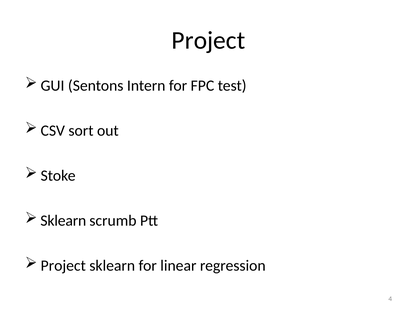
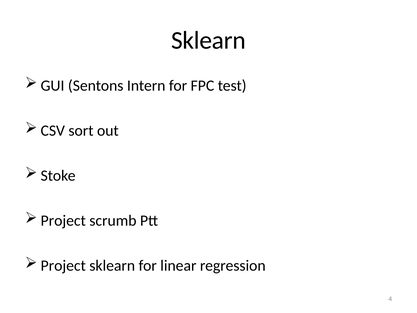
Project at (208, 40): Project -> Sklearn
Sklearn at (63, 220): Sklearn -> Project
